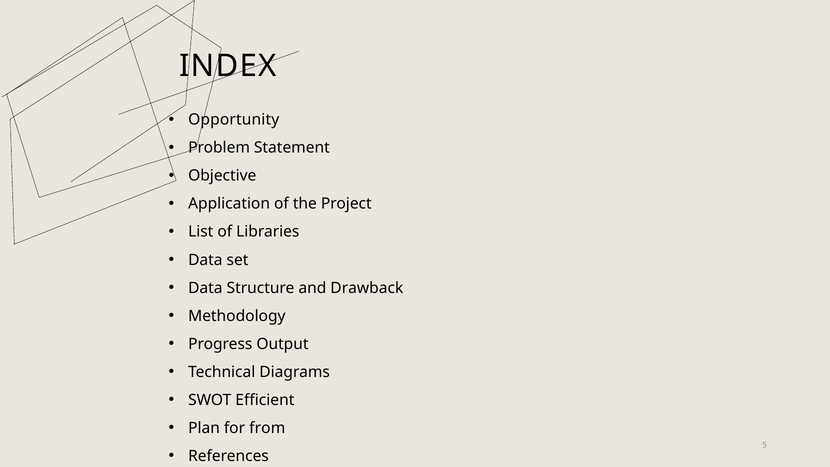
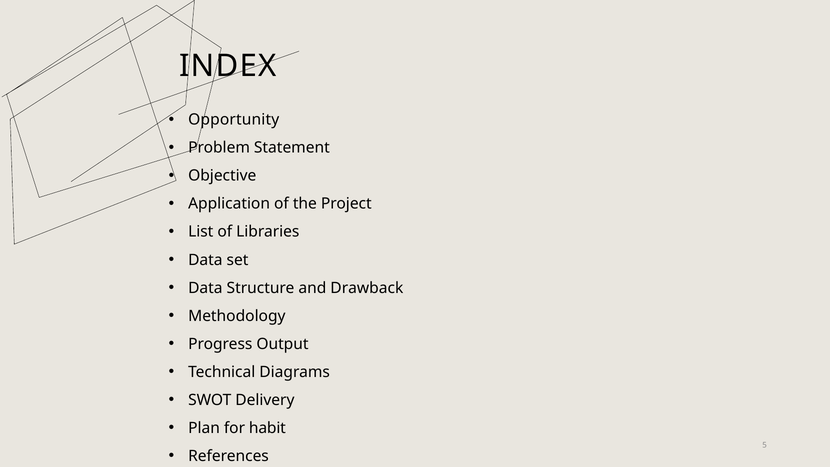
Efficient: Efficient -> Delivery
from: from -> habit
